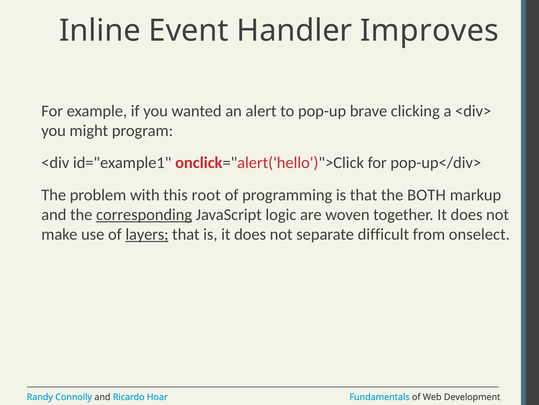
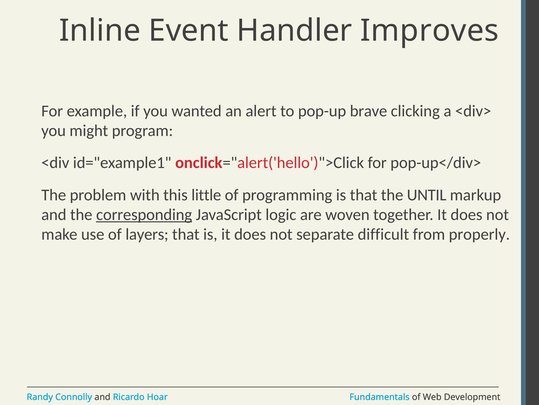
root: root -> little
BOTH: BOTH -> UNTIL
layers underline: present -> none
onselect: onselect -> properly
